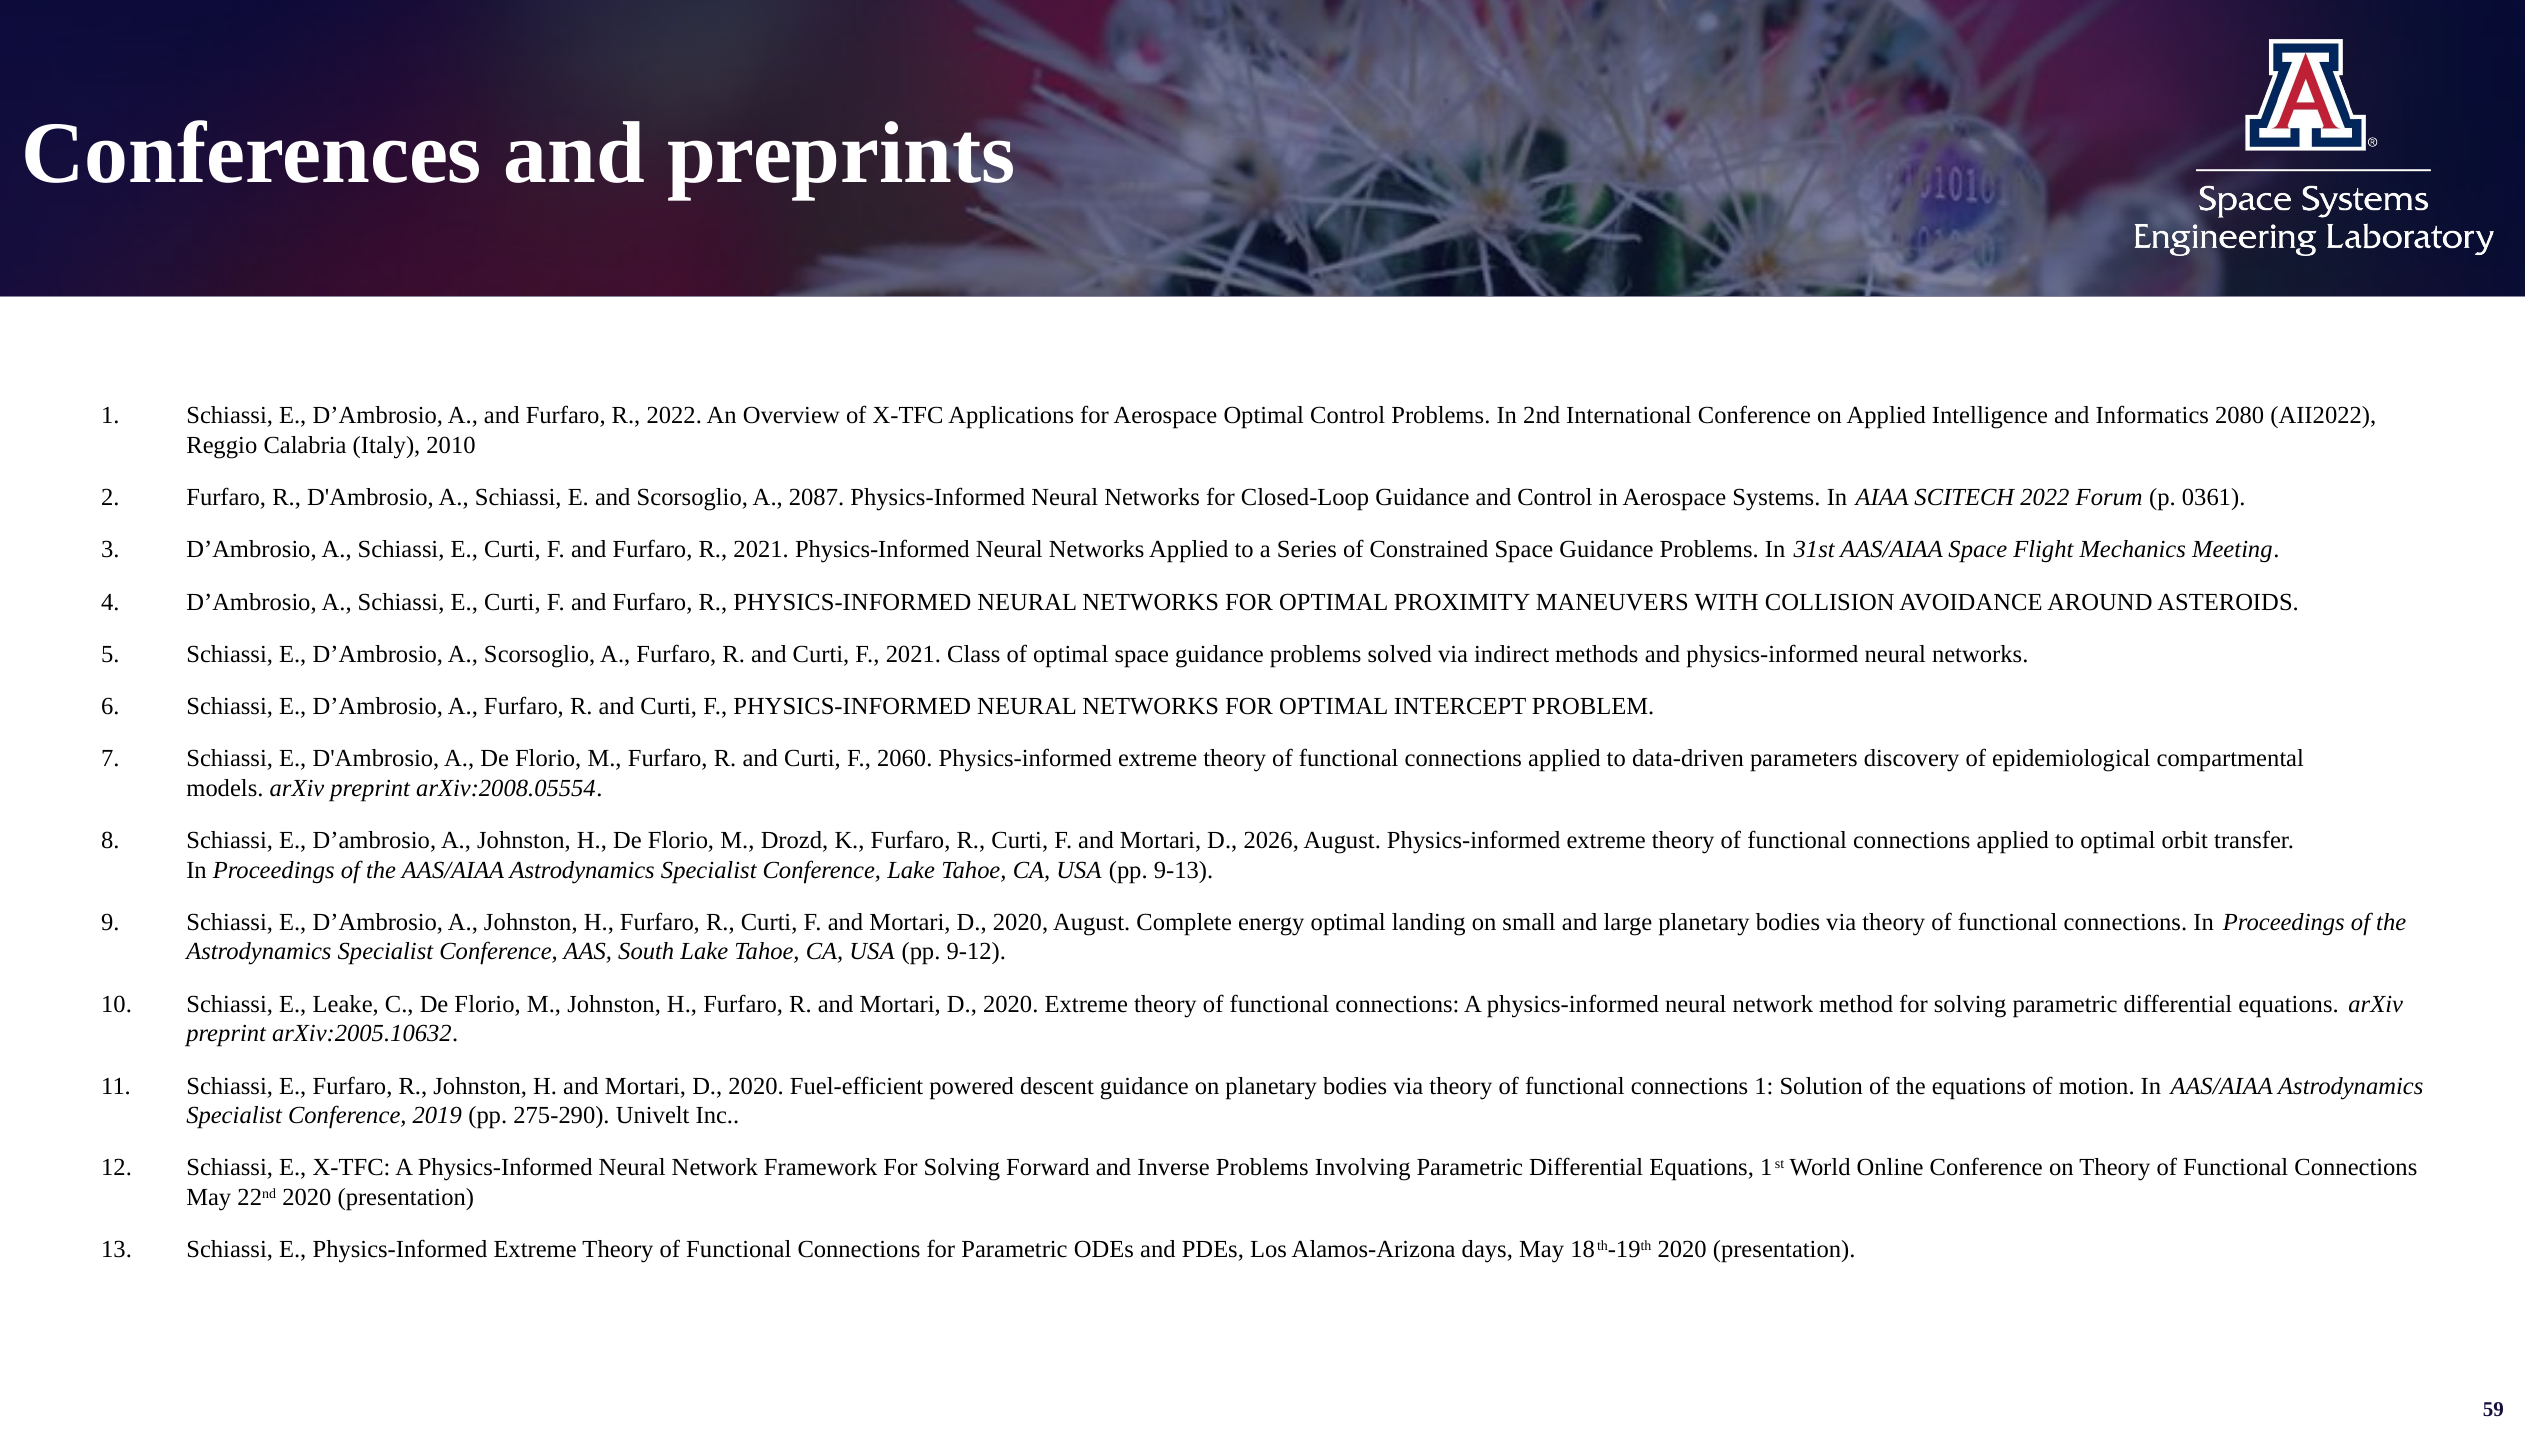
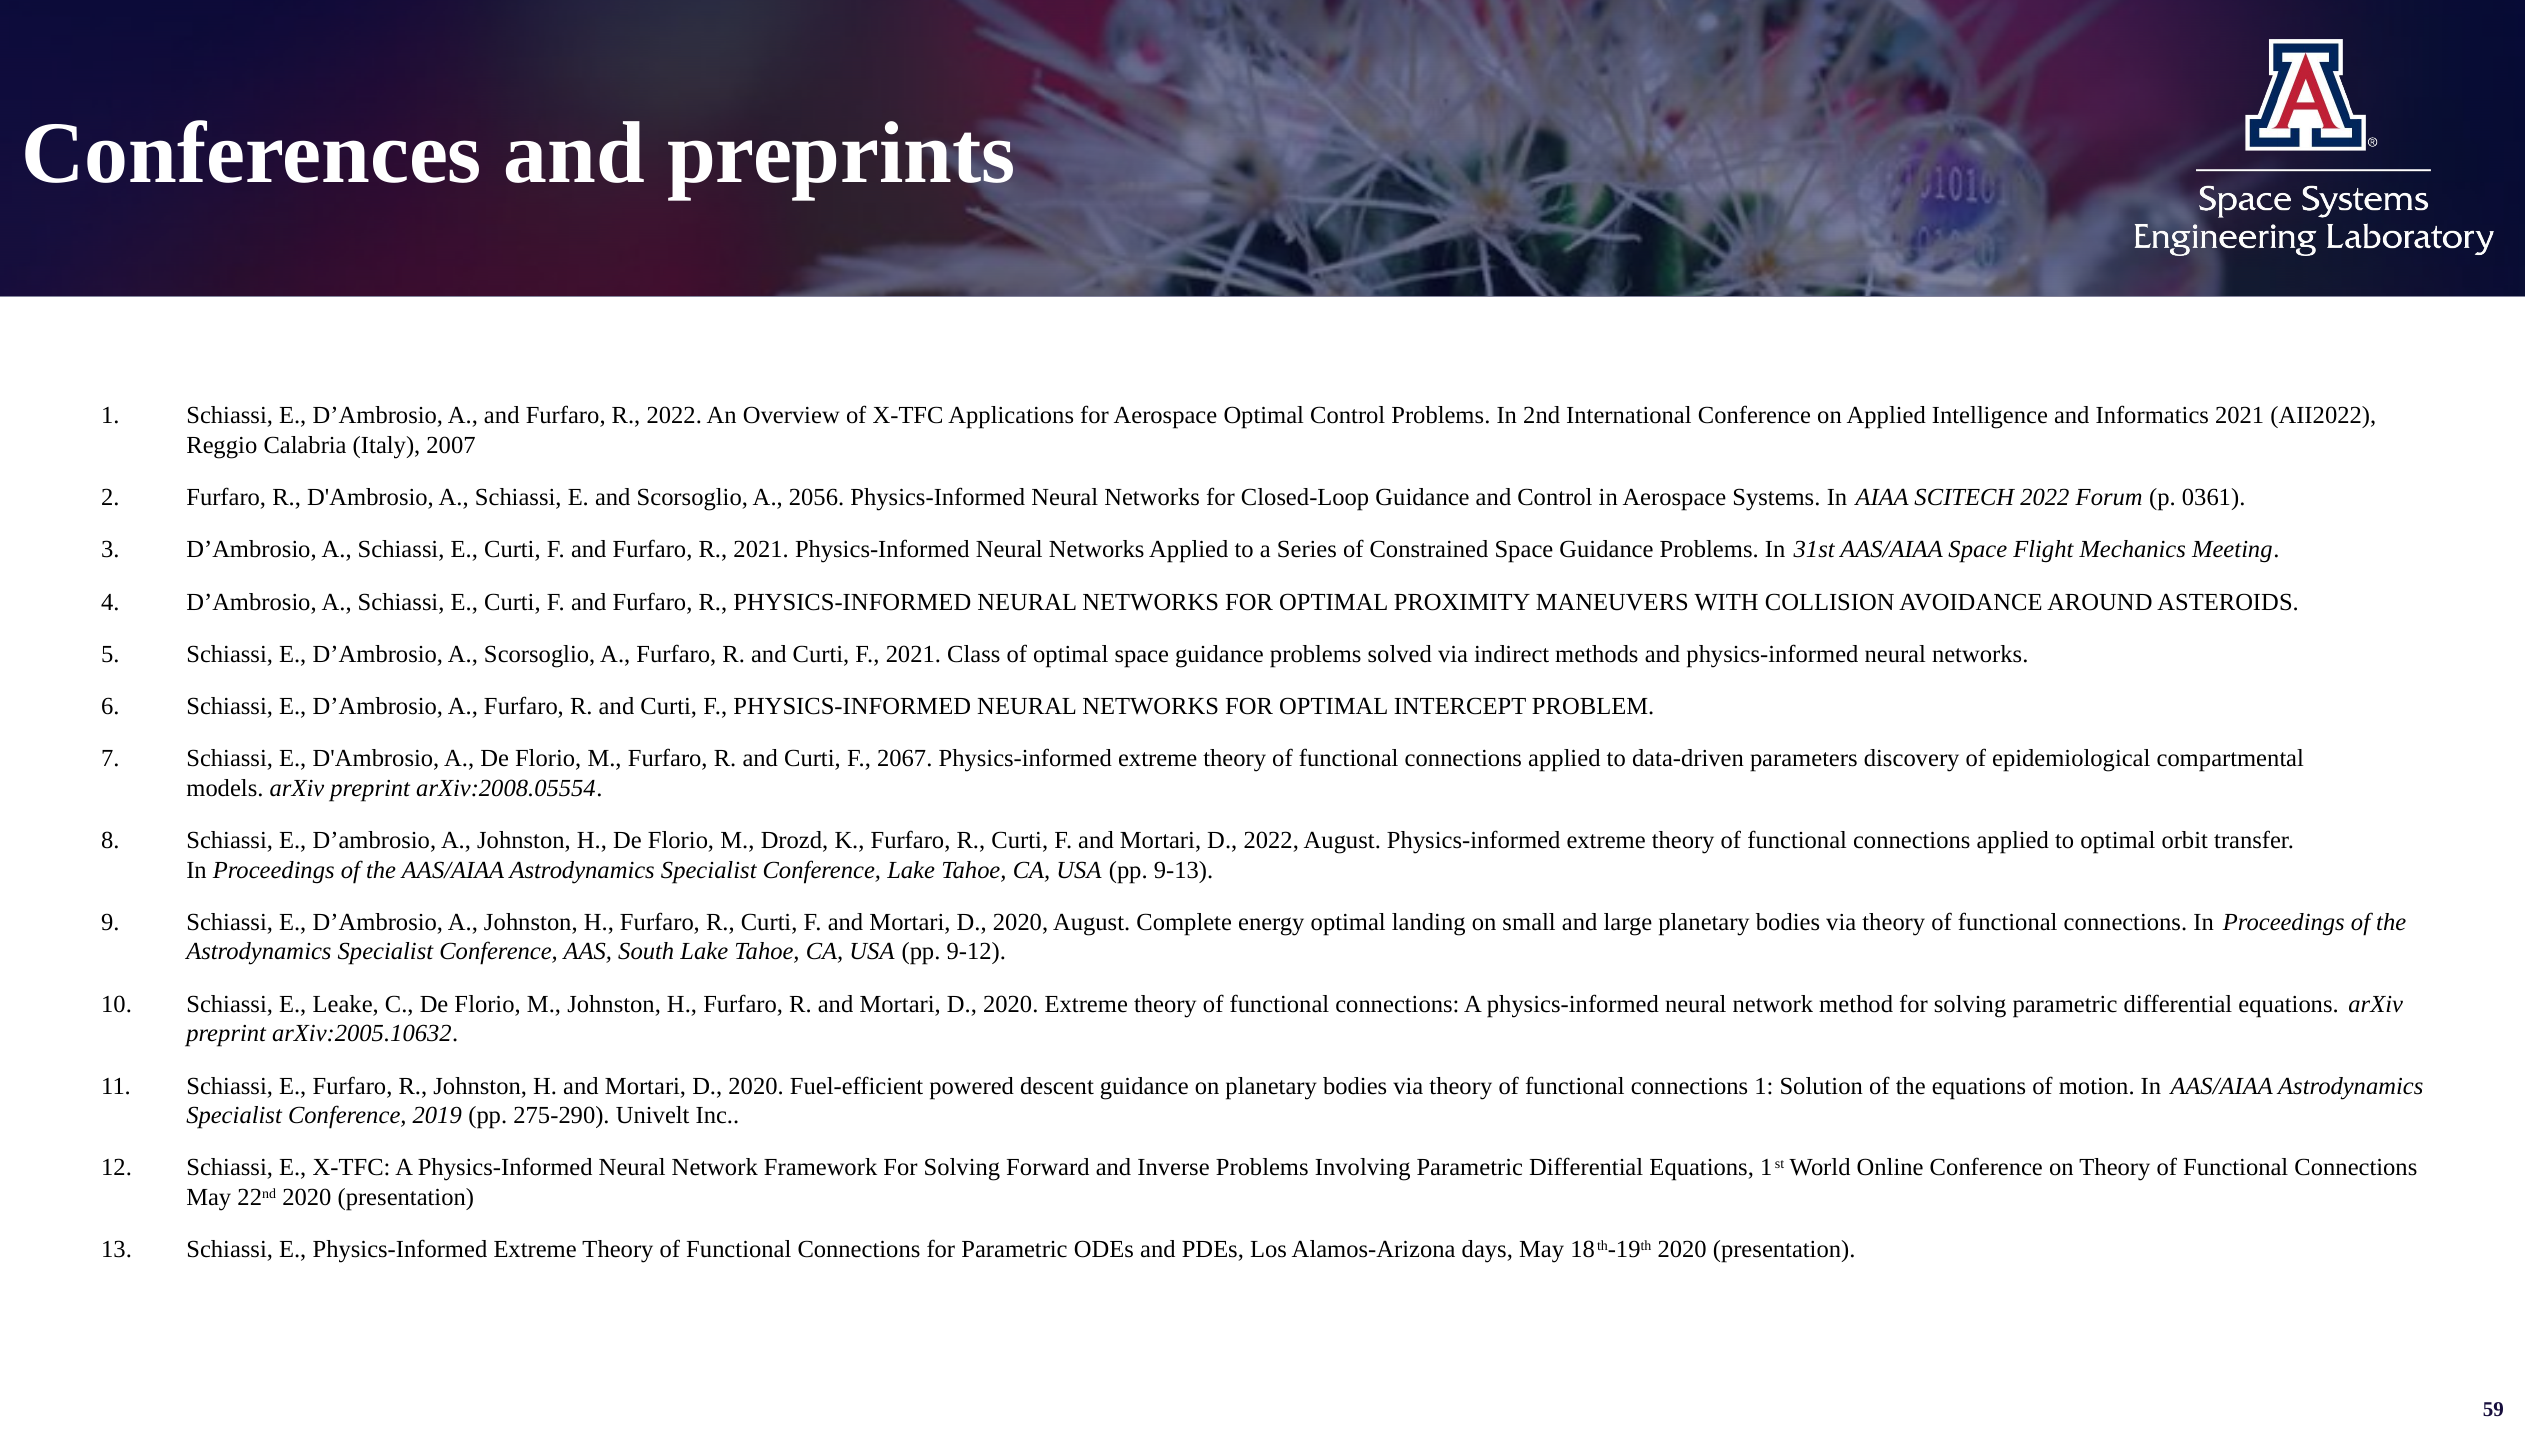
Informatics 2080: 2080 -> 2021
2010: 2010 -> 2007
2087: 2087 -> 2056
2060: 2060 -> 2067
D 2026: 2026 -> 2022
